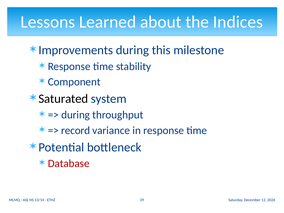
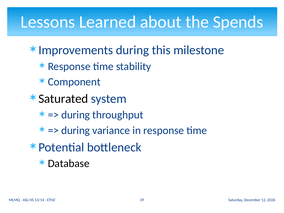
Indices: Indices -> Spends
record at (76, 130): record -> during
Database colour: red -> black
